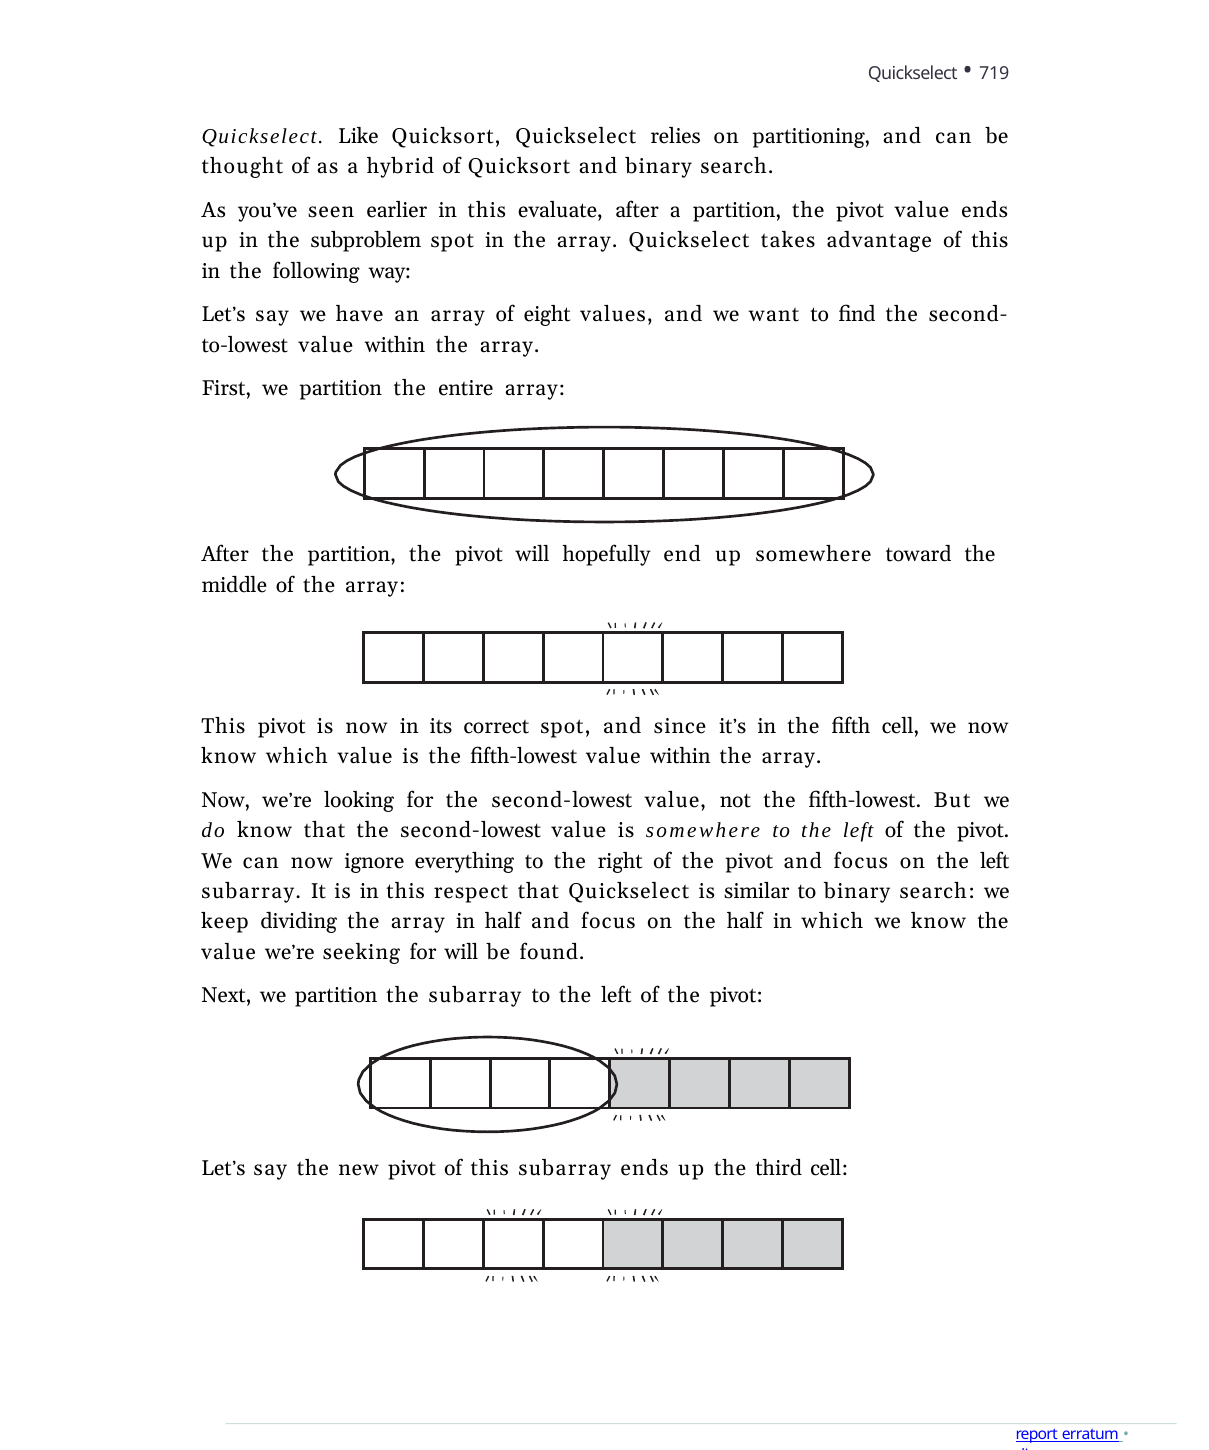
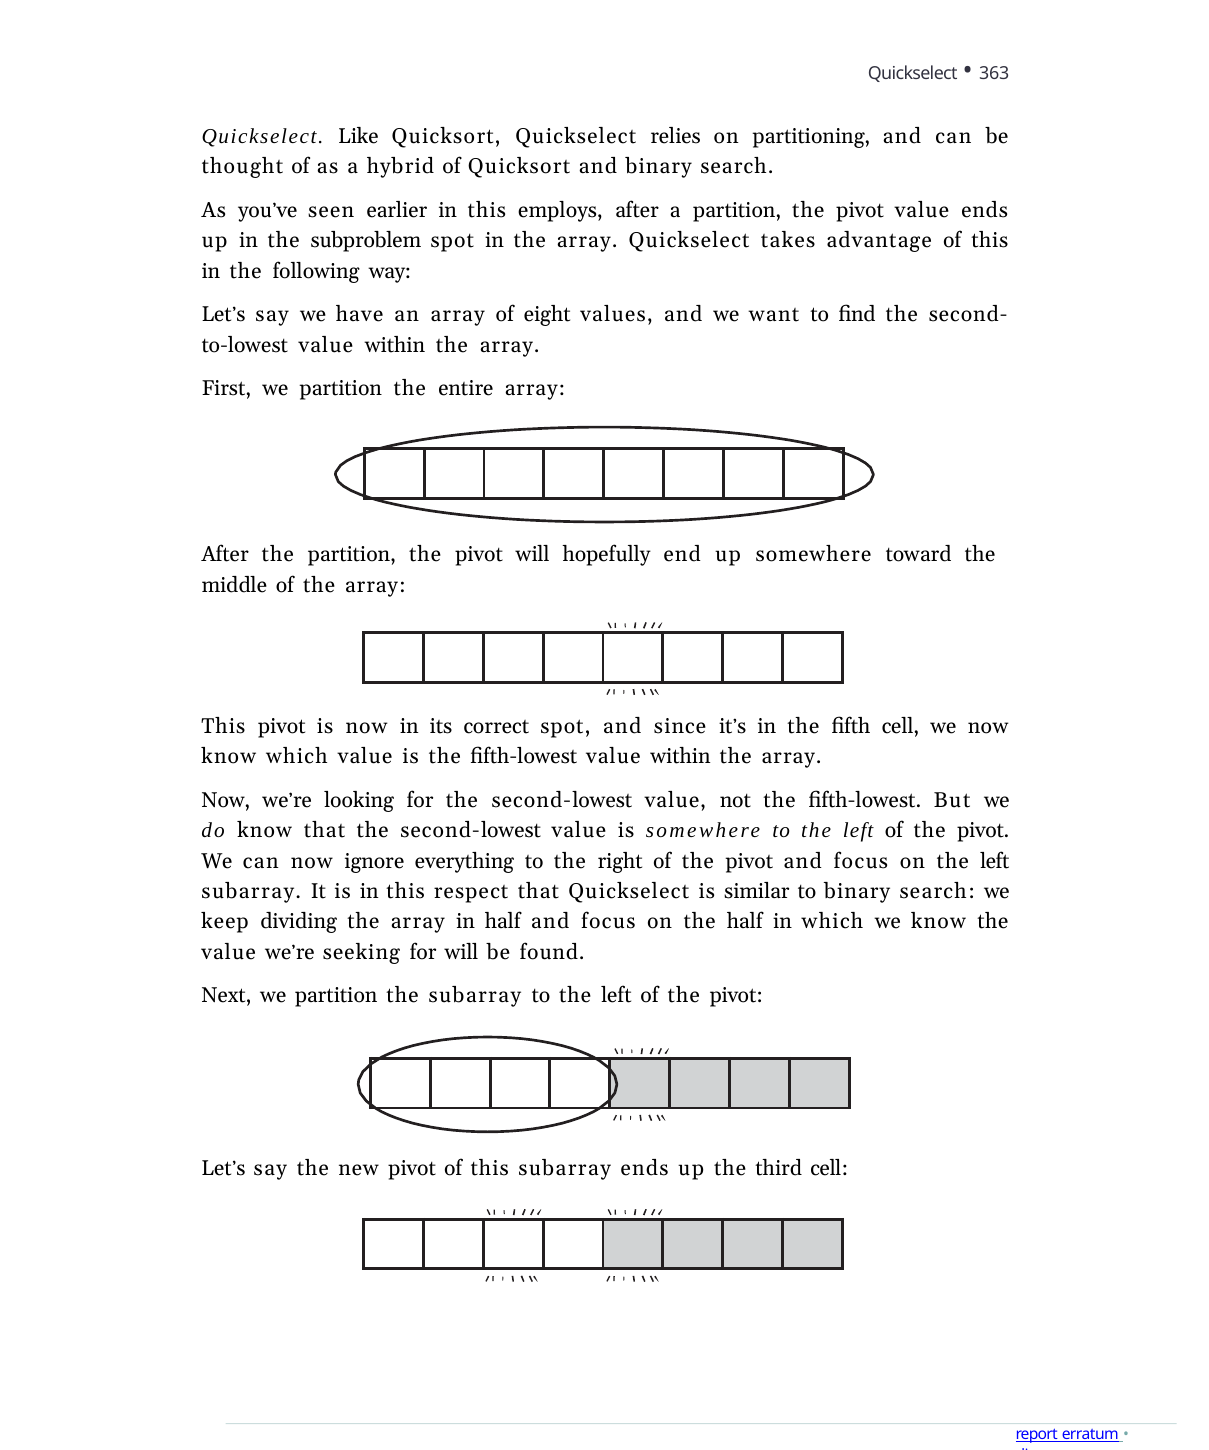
719: 719 -> 363
evaluate: evaluate -> employs
